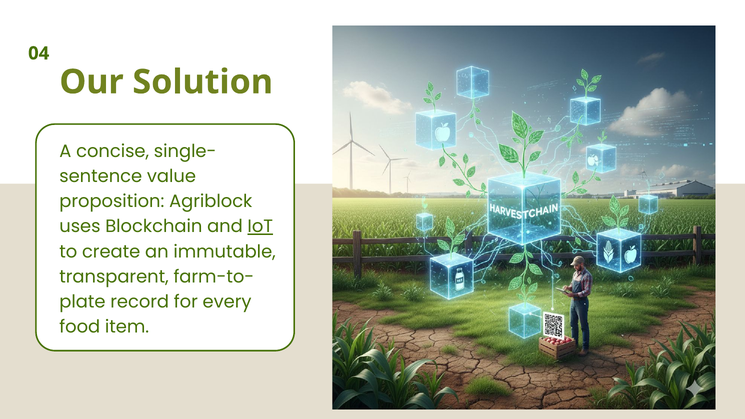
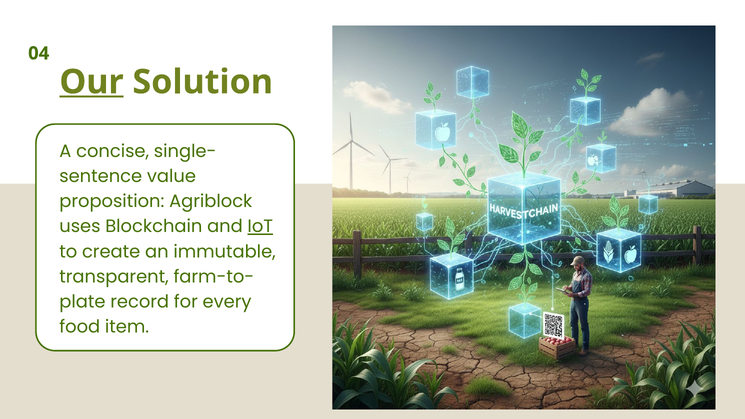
Our underline: none -> present
